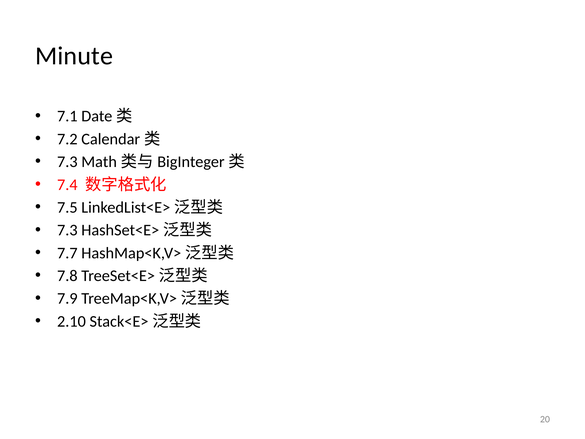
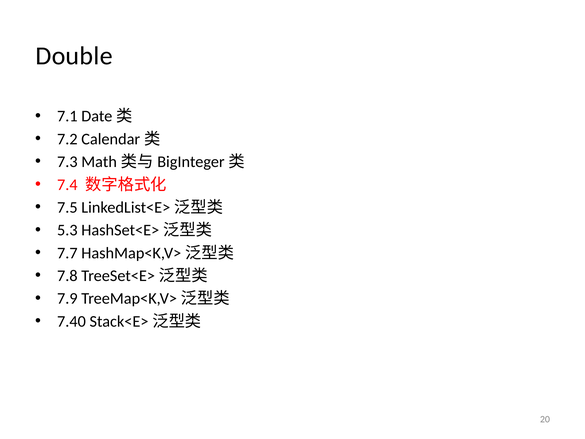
Minute: Minute -> Double
7.3 at (67, 230): 7.3 -> 5.3
2.10: 2.10 -> 7.40
